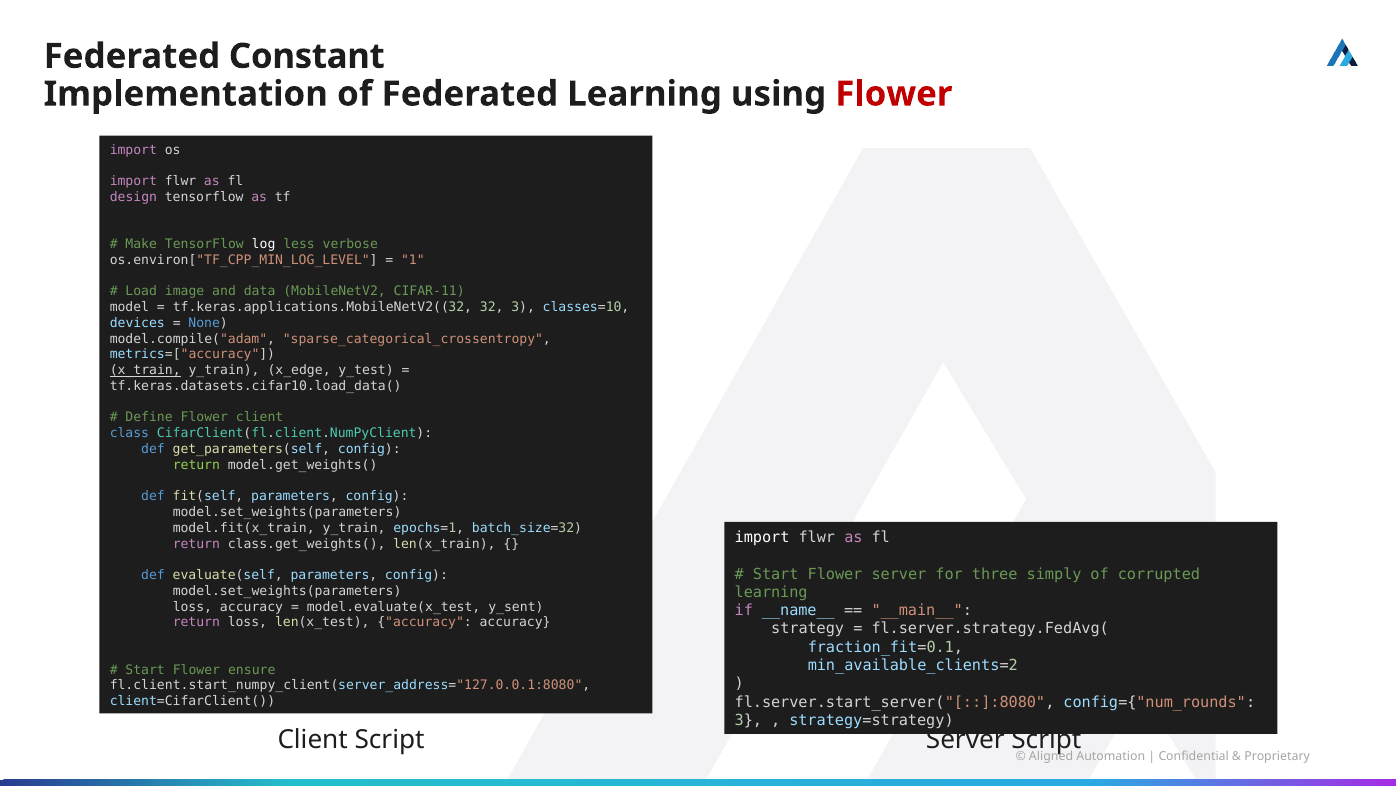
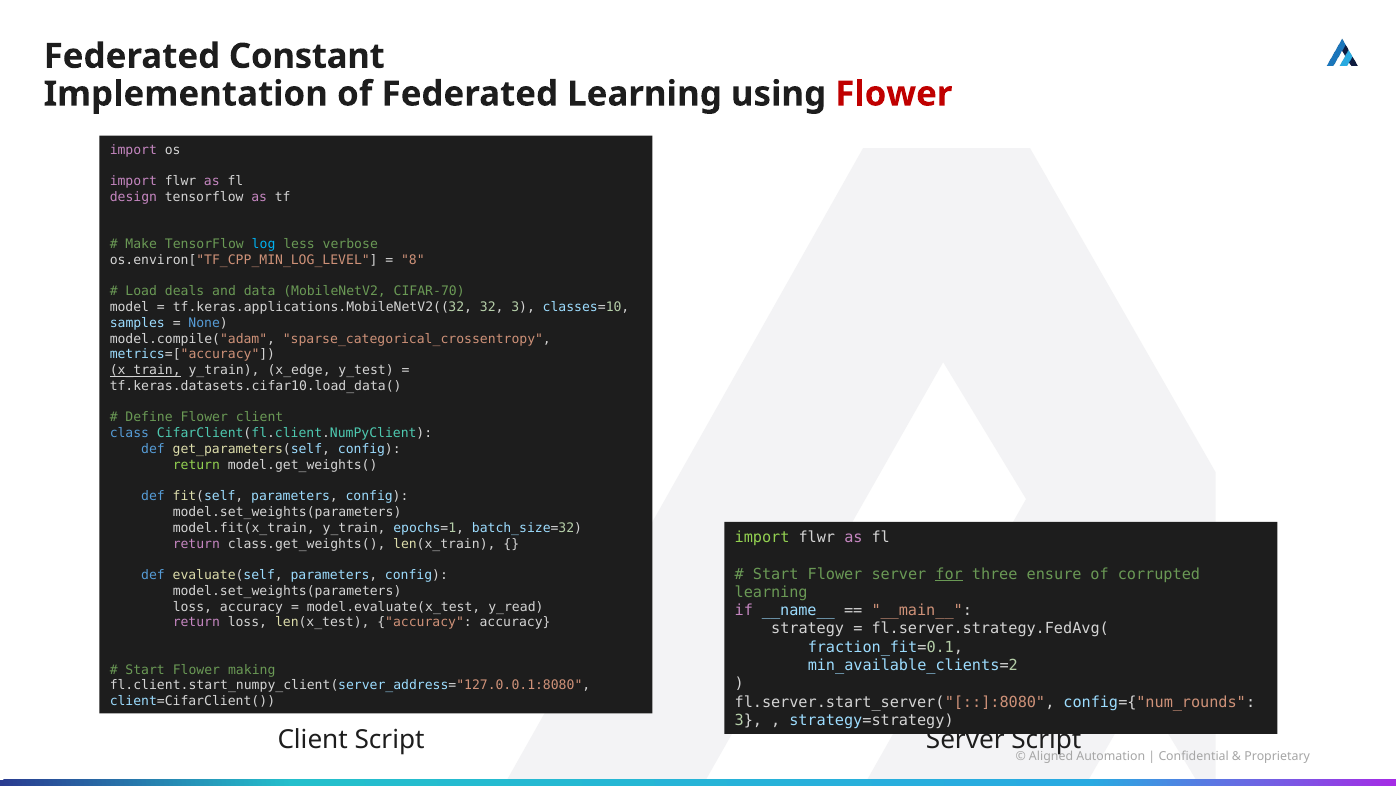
log colour: white -> light blue
1: 1 -> 8
image: image -> deals
CIFAR-11: CIFAR-11 -> CIFAR-70
devices: devices -> samples
import at (762, 537) colour: white -> light green
for underline: none -> present
simply: simply -> ensure
y_sent: y_sent -> y_read
ensure: ensure -> making
